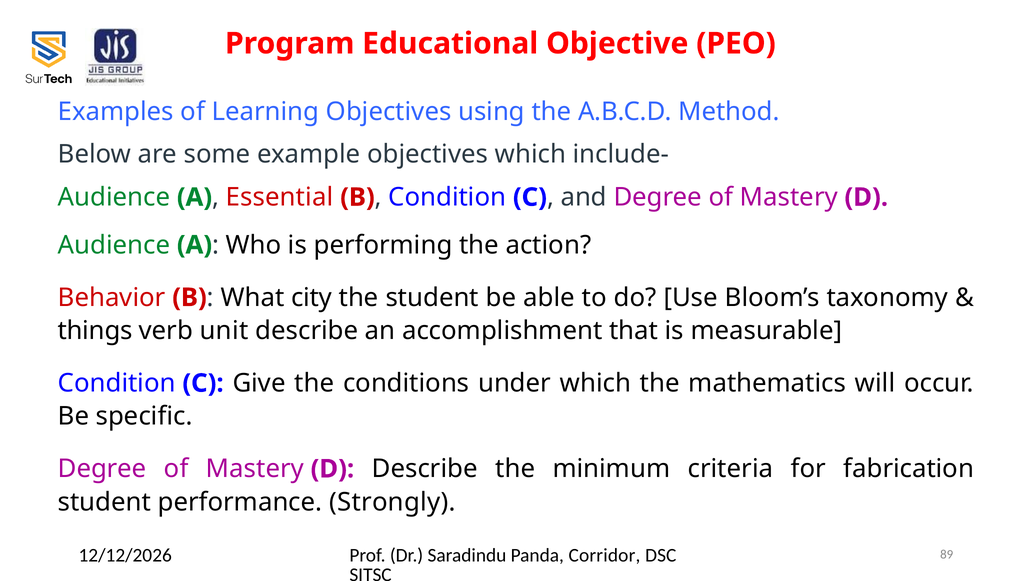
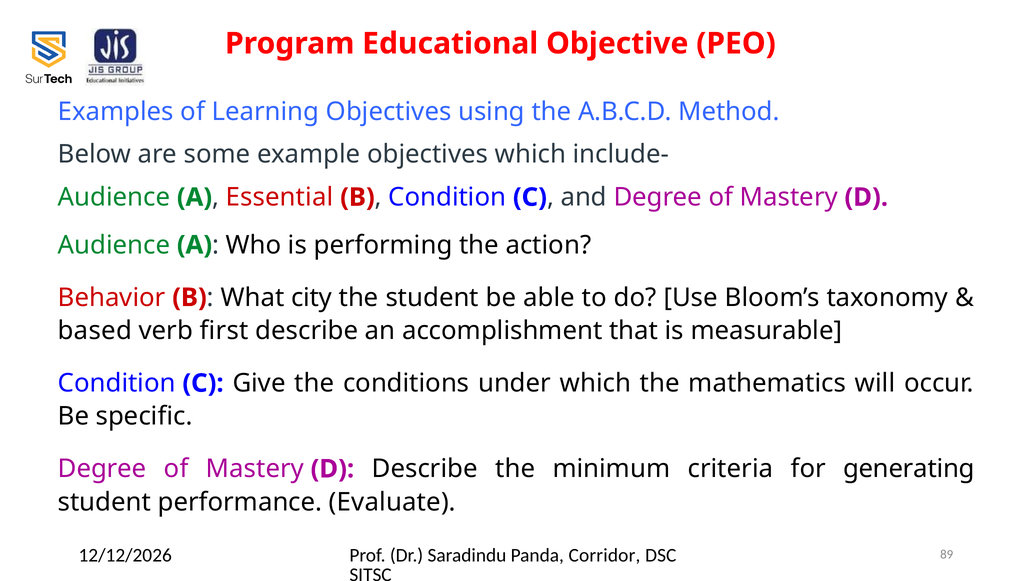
things: things -> based
unit: unit -> first
fabrication: fabrication -> generating
Strongly: Strongly -> Evaluate
